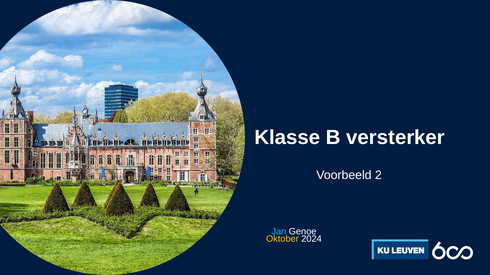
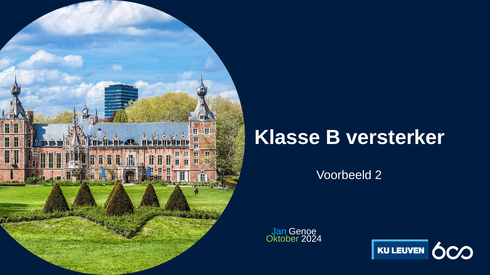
Oktober colour: yellow -> light green
